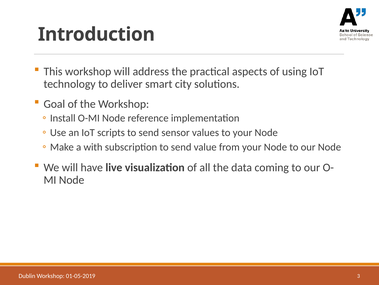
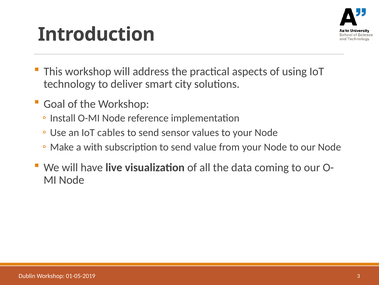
scripts: scripts -> cables
